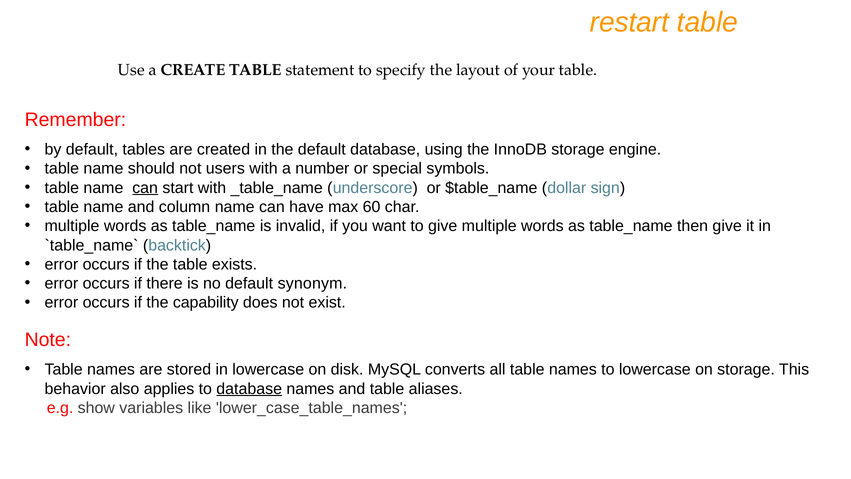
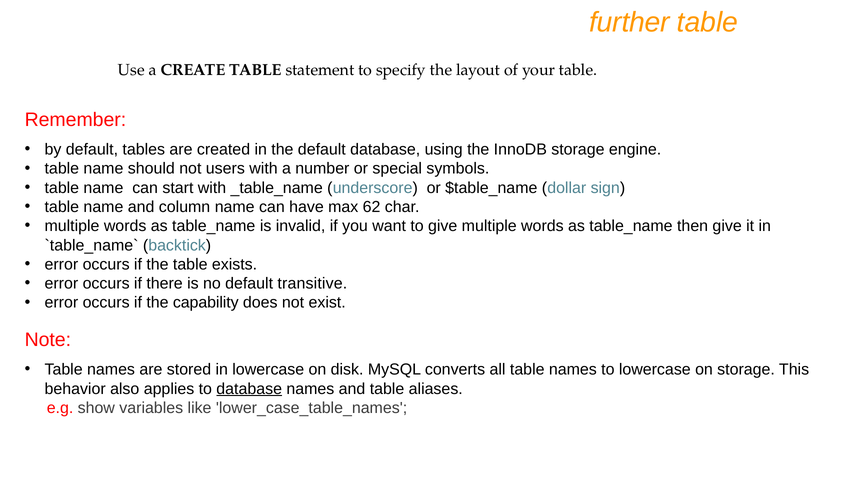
restart: restart -> further
can at (145, 188) underline: present -> none
60: 60 -> 62
synonym: synonym -> transitive
